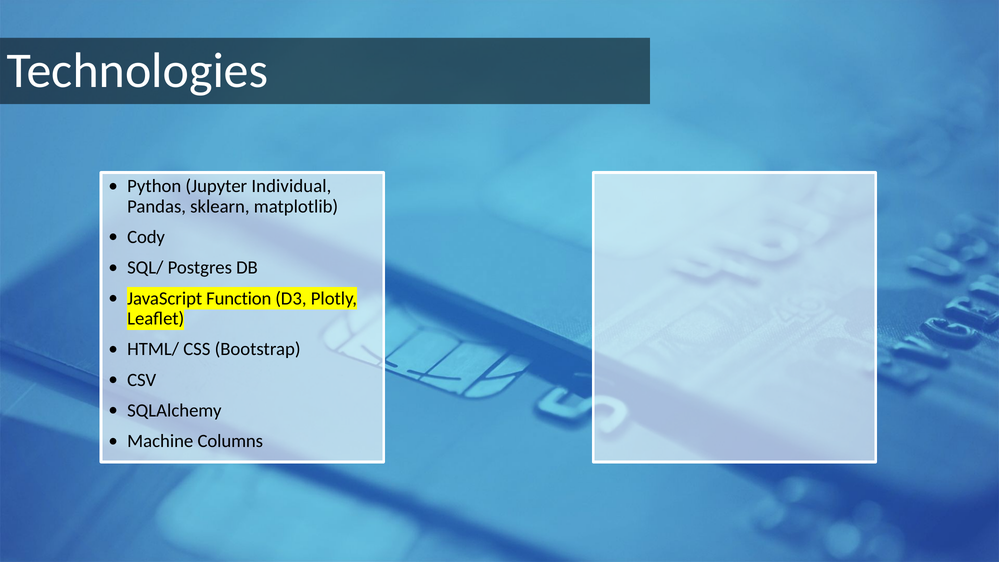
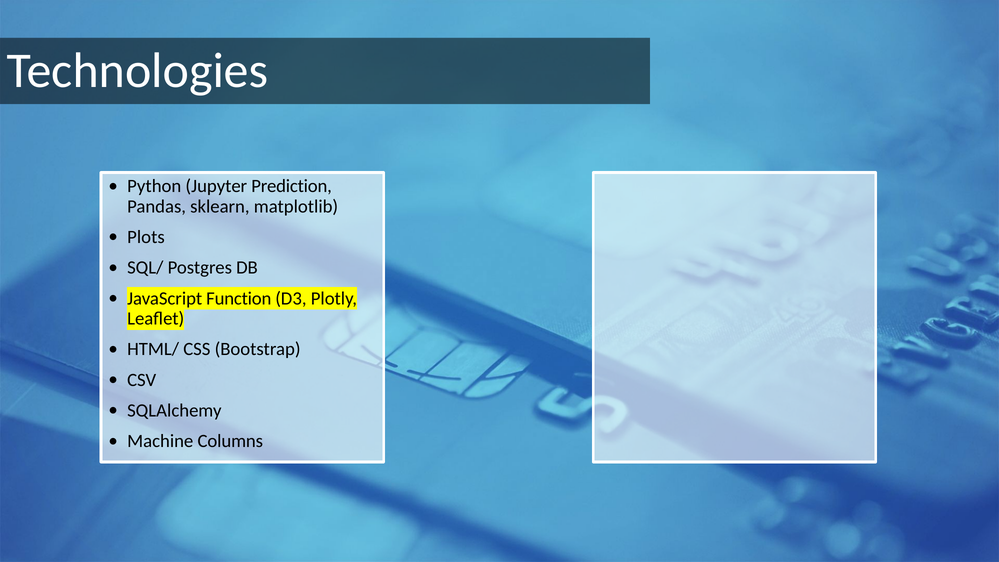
Individual: Individual -> Prediction
Cody: Cody -> Plots
